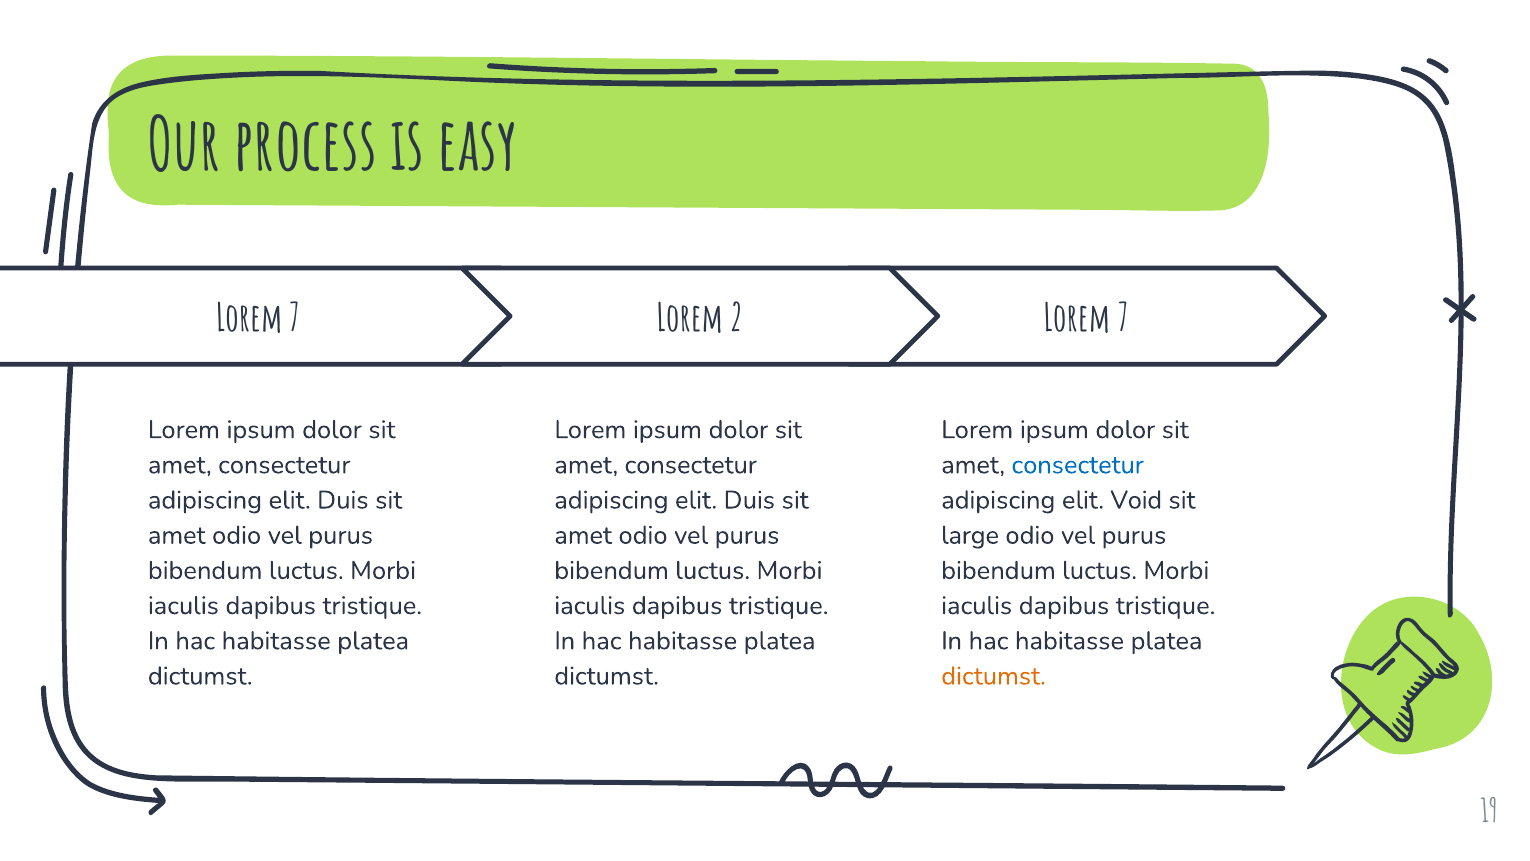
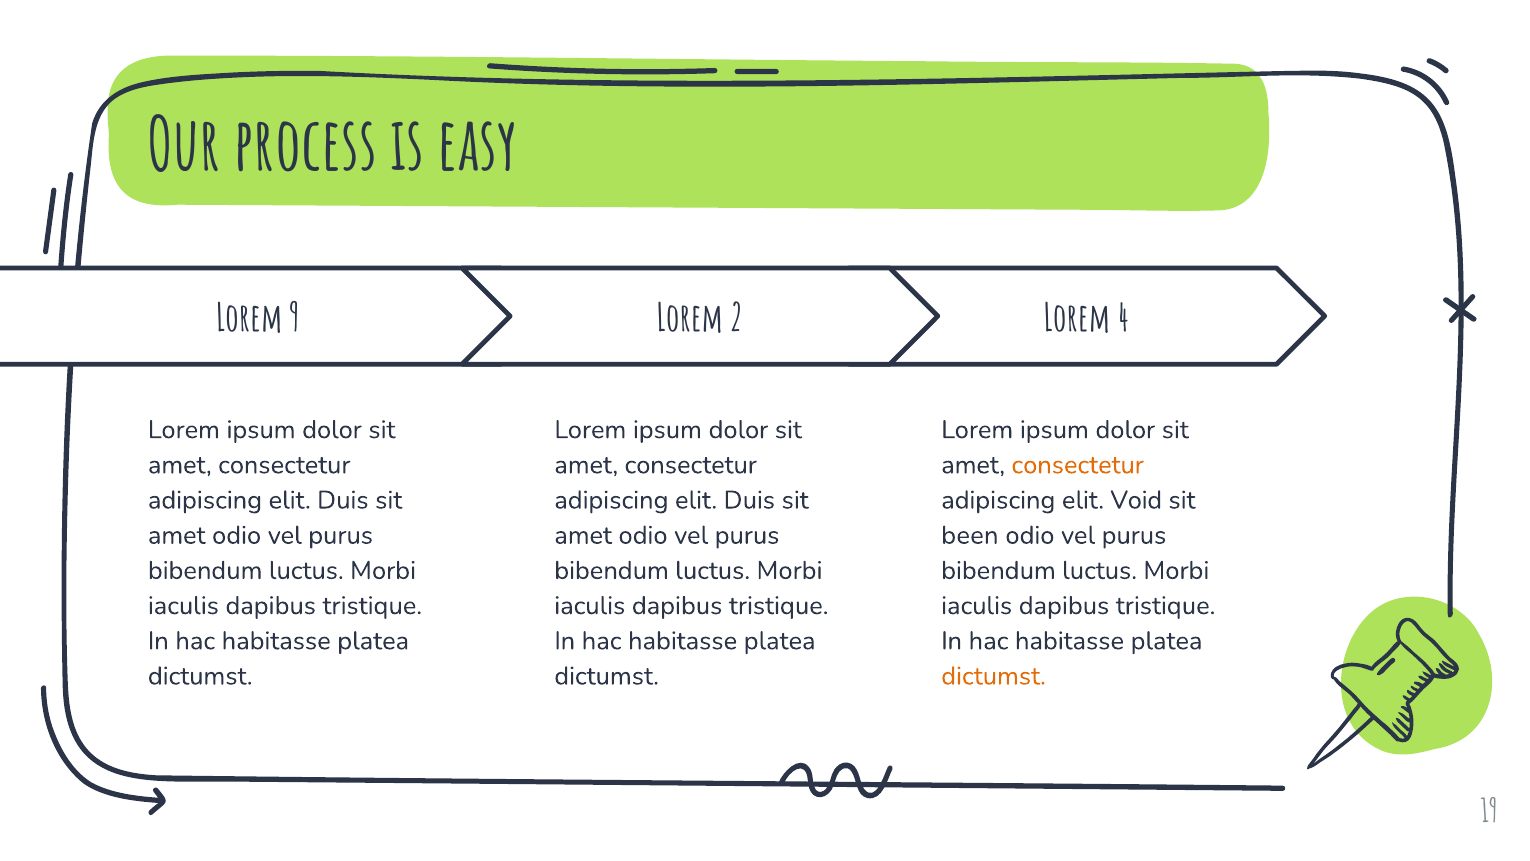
7 at (1123, 319): 7 -> 4
7 at (295, 319): 7 -> 9
consectetur at (1078, 465) colour: blue -> orange
large: large -> been
